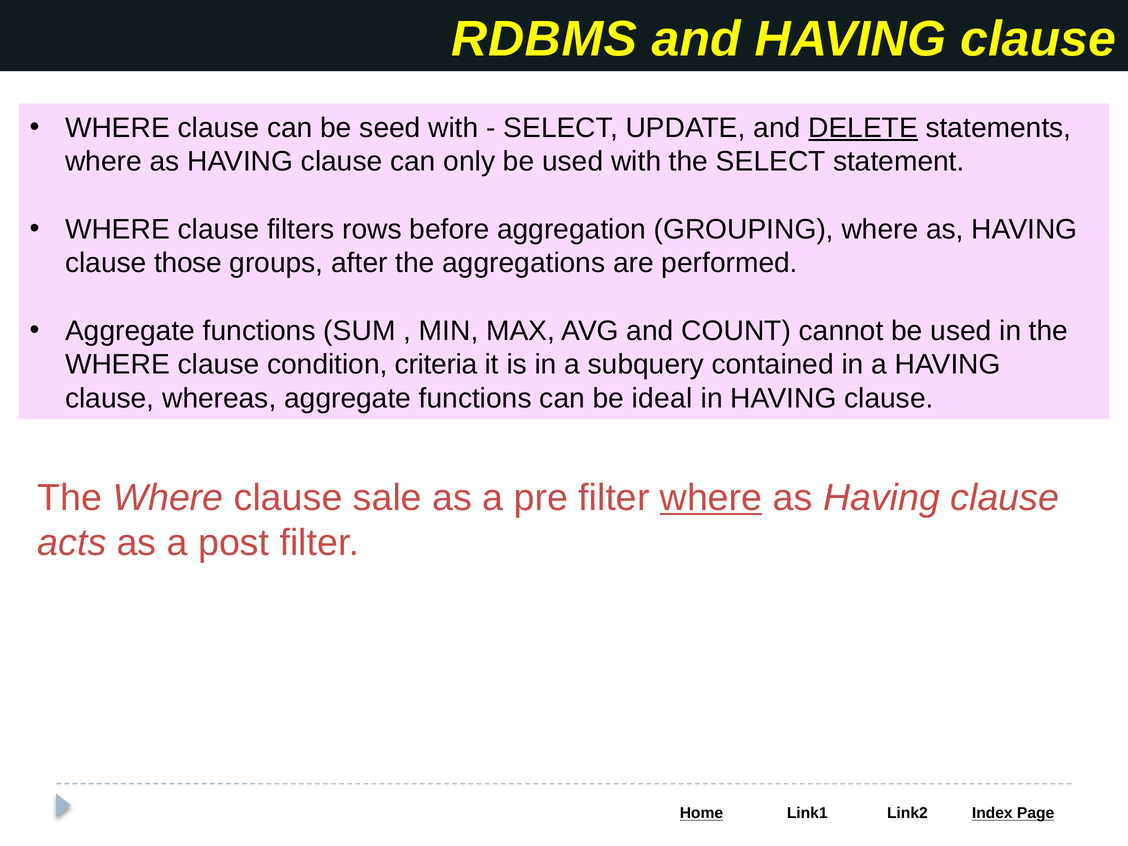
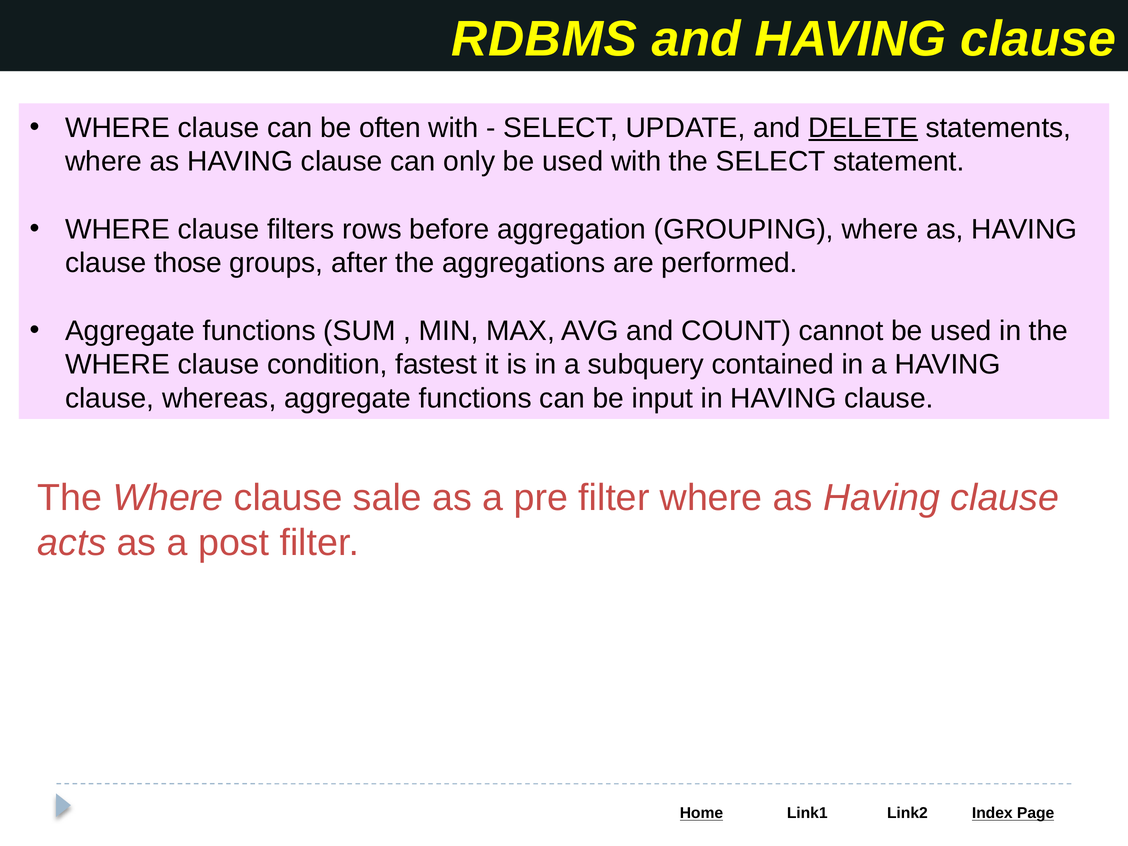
seed: seed -> often
criteria: criteria -> fastest
ideal: ideal -> input
where at (711, 498) underline: present -> none
